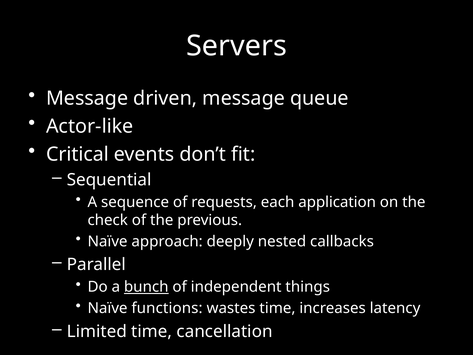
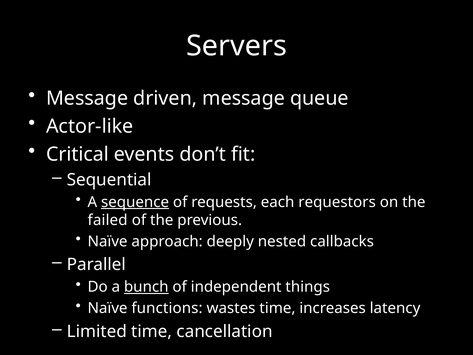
sequence underline: none -> present
application: application -> requestors
check: check -> failed
